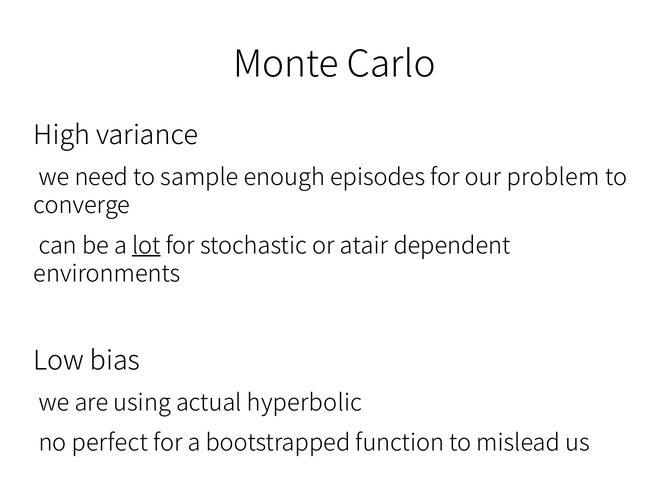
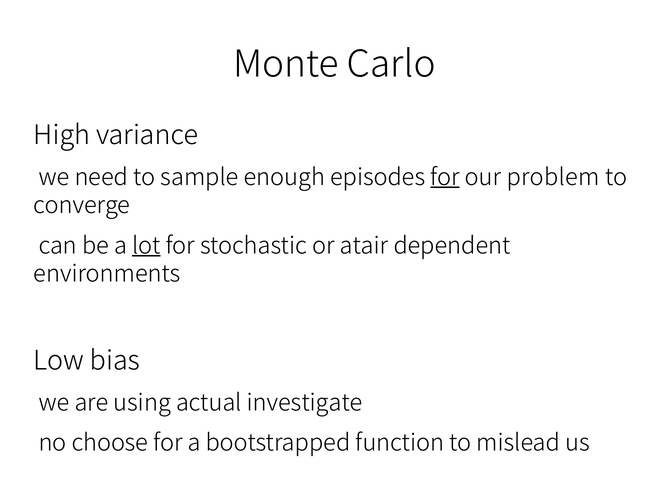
for at (445, 178) underline: none -> present
hyperbolic: hyperbolic -> investigate
perfect: perfect -> choose
